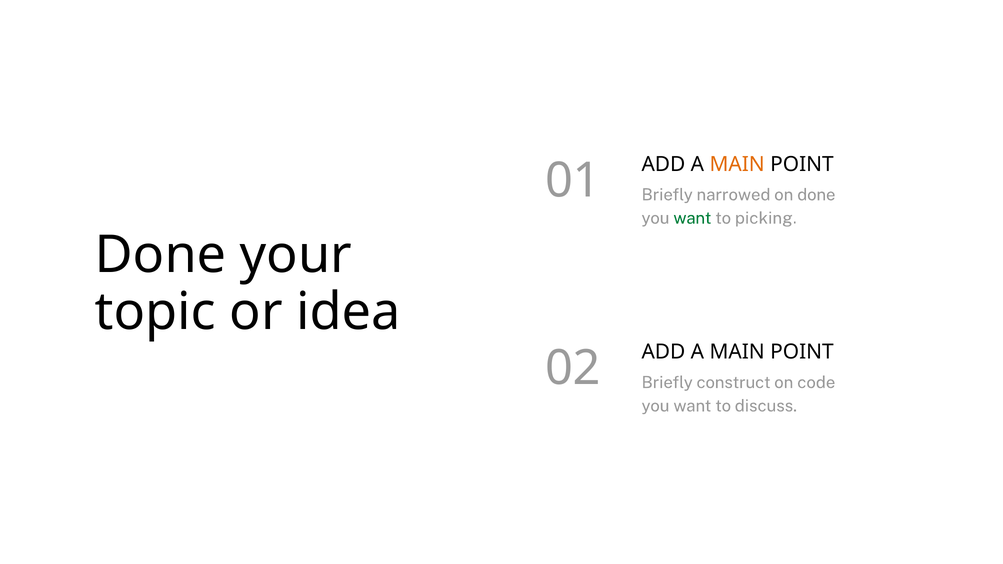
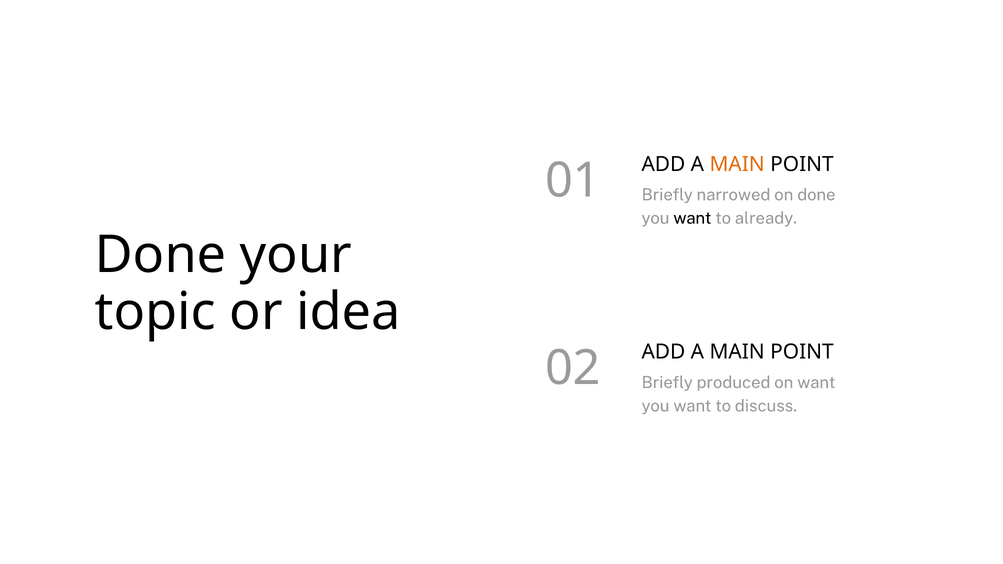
want at (692, 218) colour: green -> black
picking: picking -> already
construct: construct -> produced
on code: code -> want
